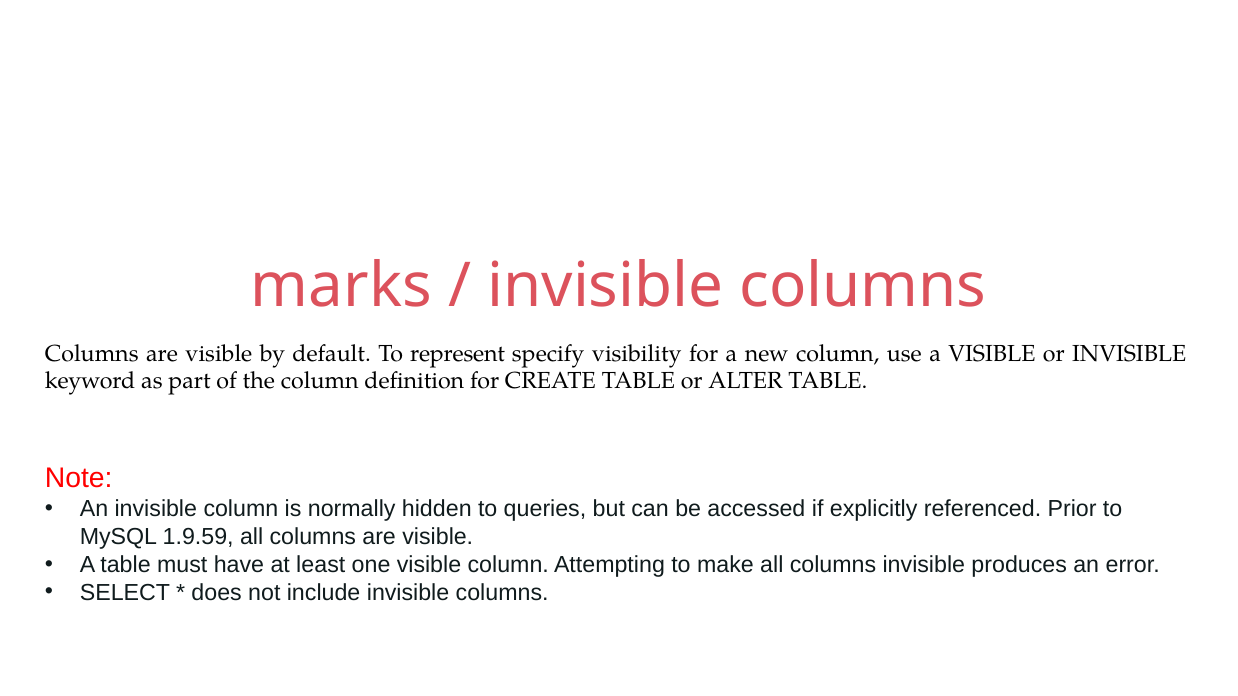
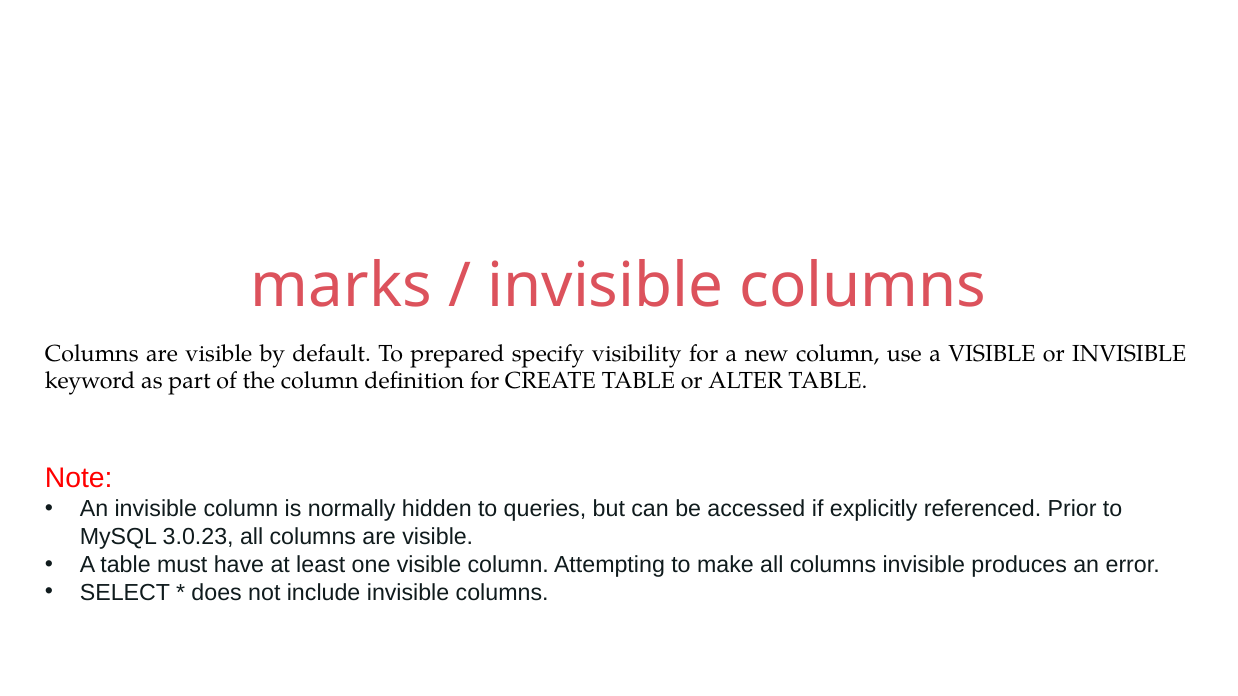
represent: represent -> prepared
1.9.59: 1.9.59 -> 3.0.23
